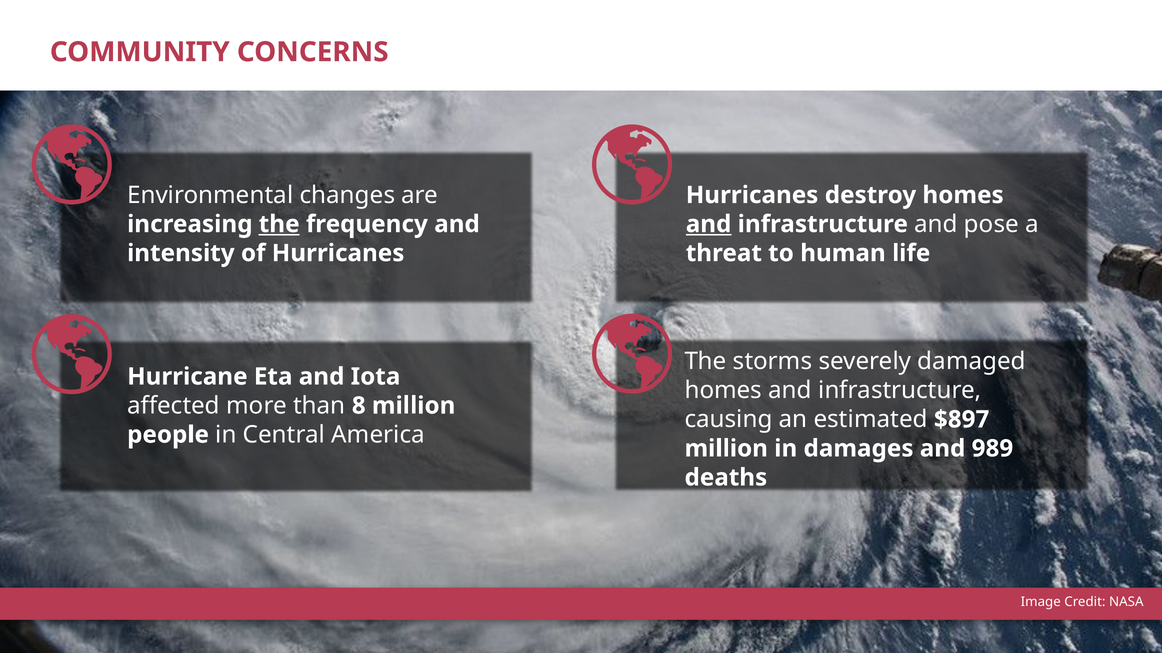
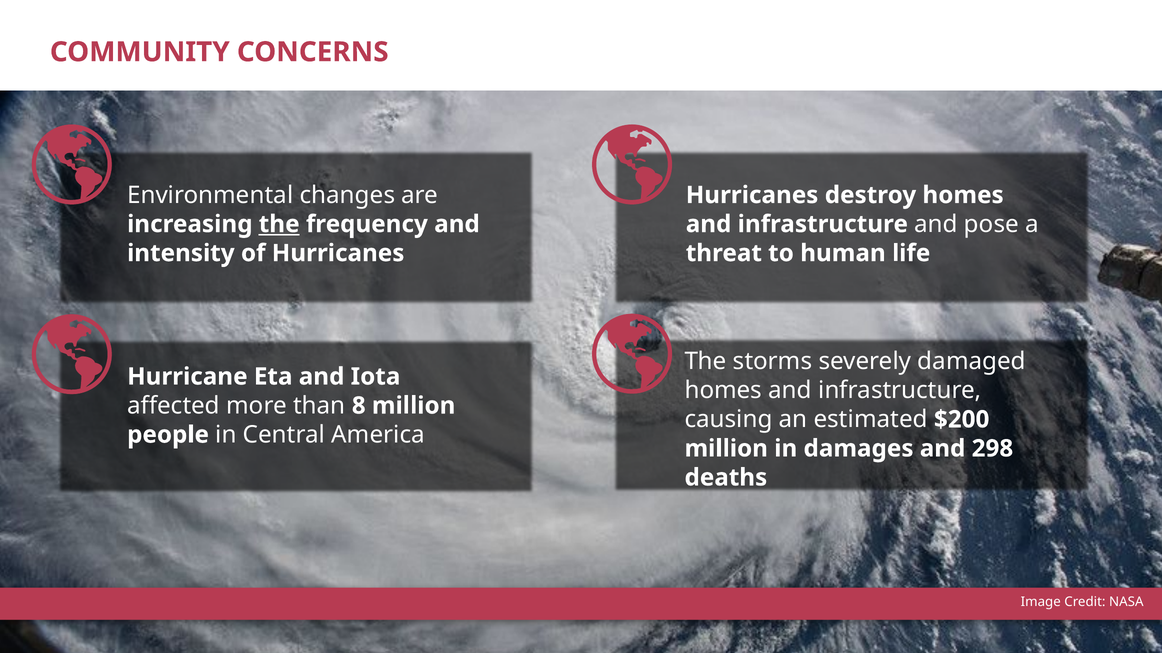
and at (709, 224) underline: present -> none
$897: $897 -> $200
989: 989 -> 298
